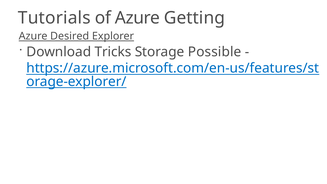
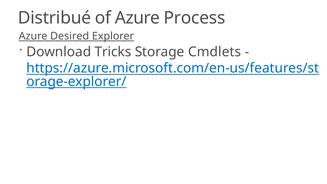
Tutorials: Tutorials -> Distribué
Getting: Getting -> Process
Possible: Possible -> Cmdlets
